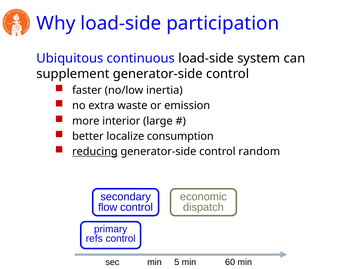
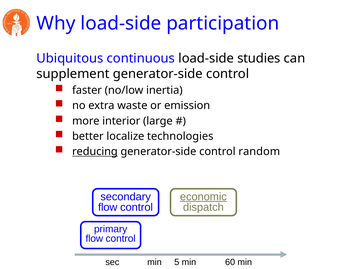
system: system -> studies
consumption: consumption -> technologies
economic underline: none -> present
refs at (94, 239): refs -> flow
